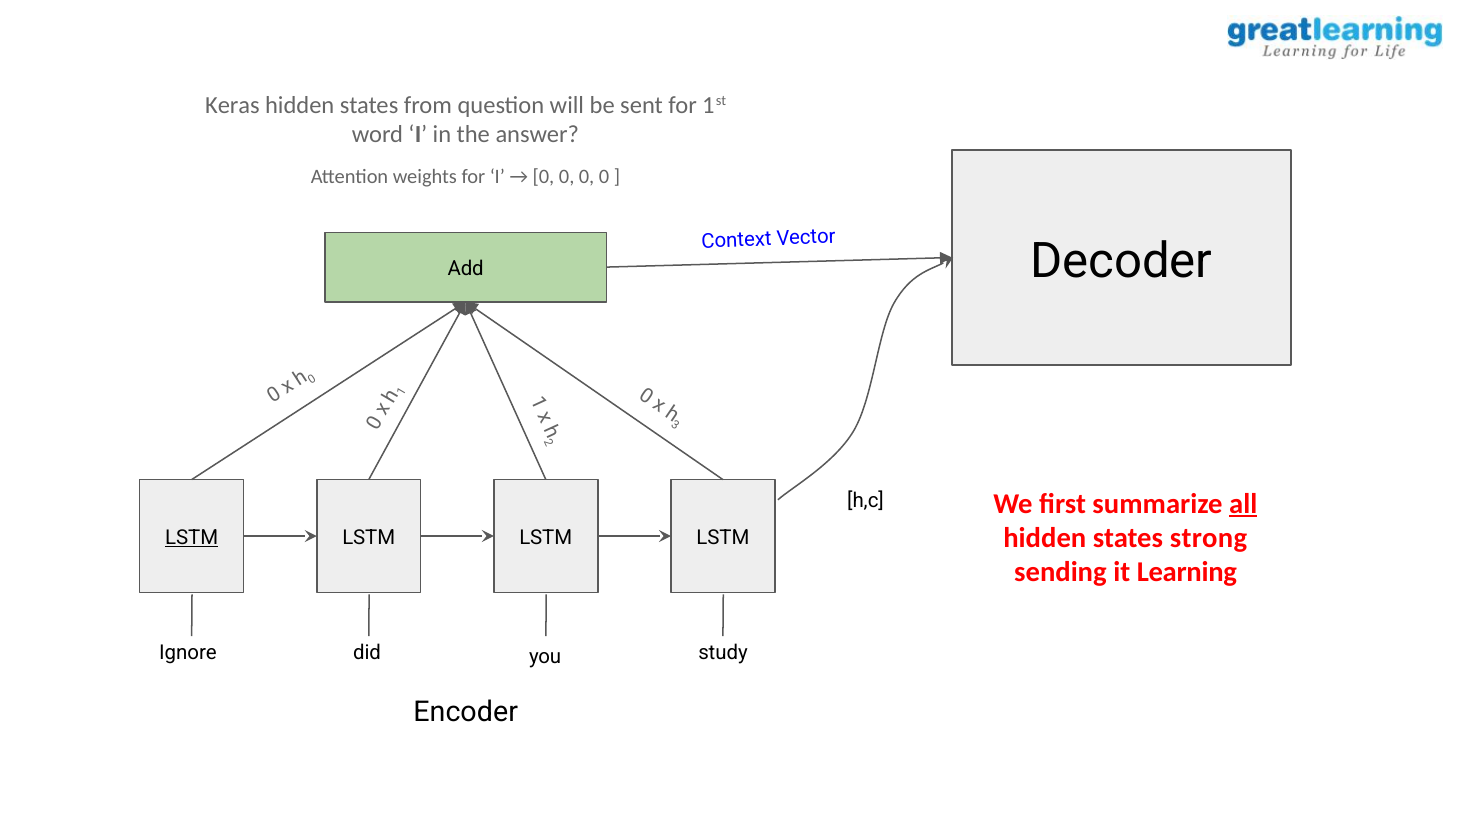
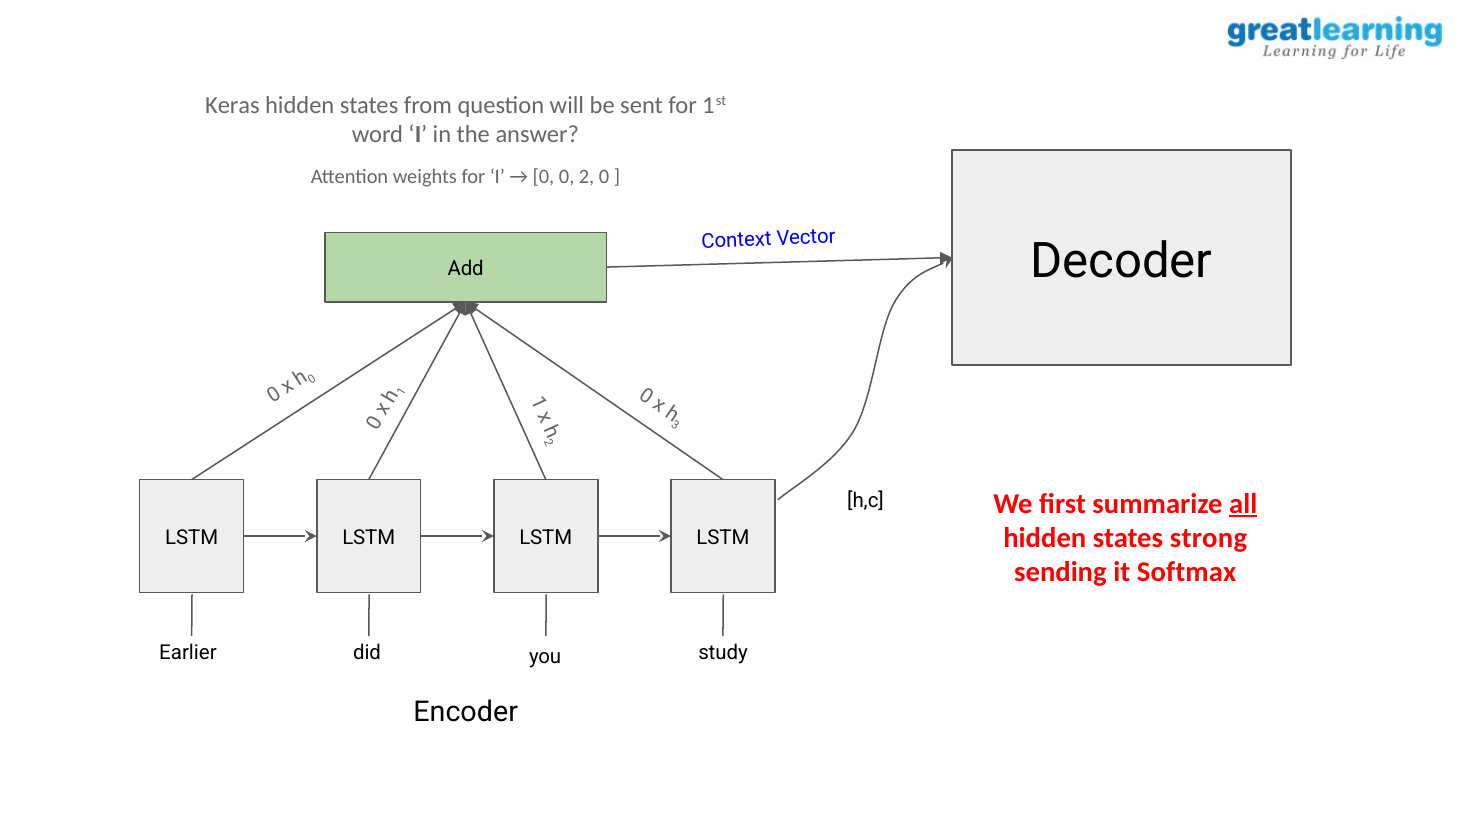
0 at (587, 176): 0 -> 2
LSTM at (192, 538) underline: present -> none
Learning: Learning -> Softmax
Ignore: Ignore -> Earlier
